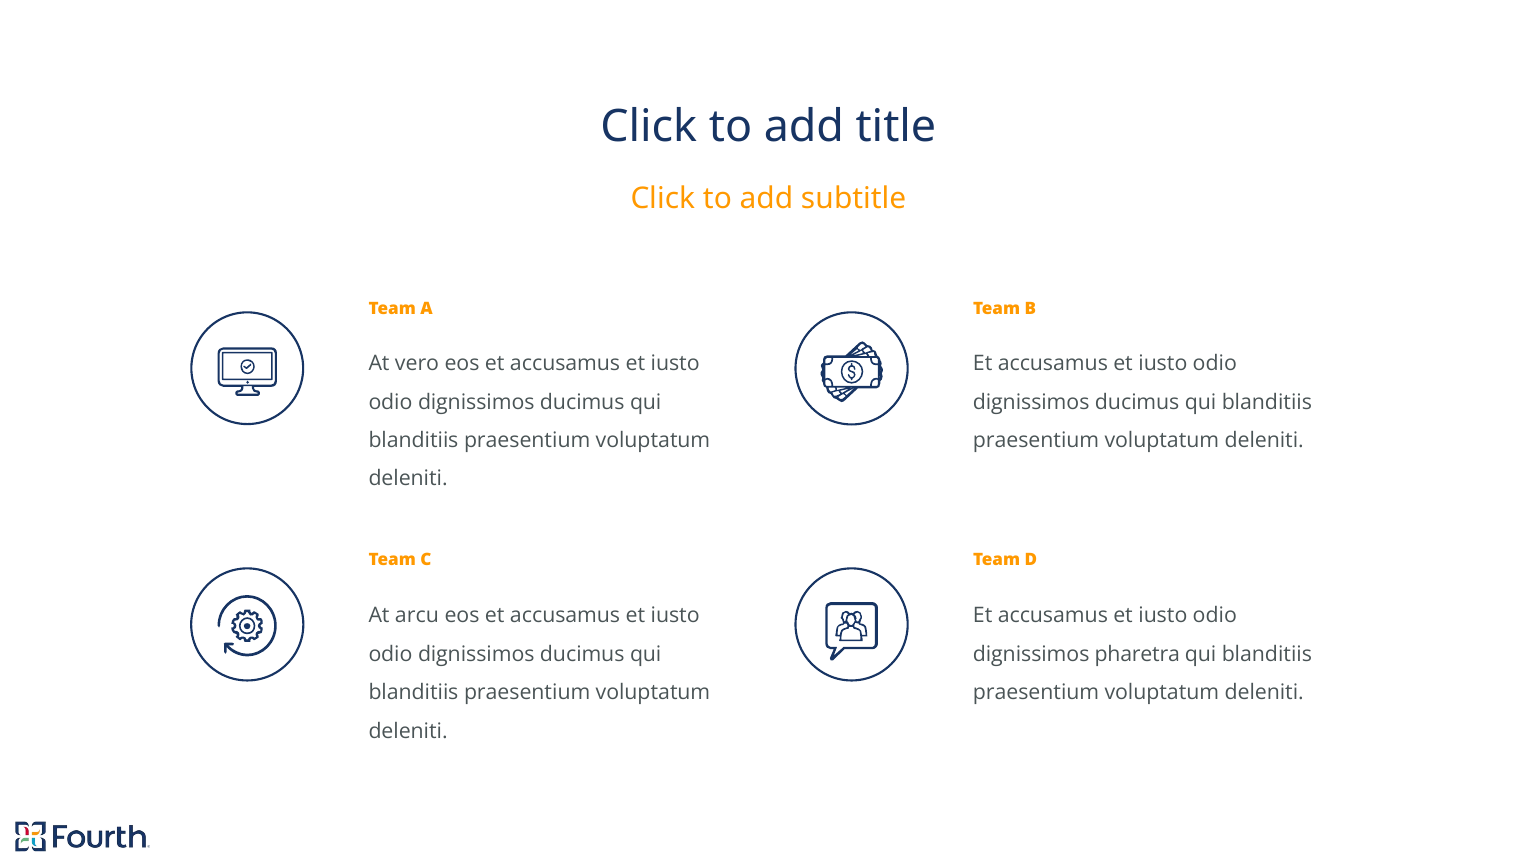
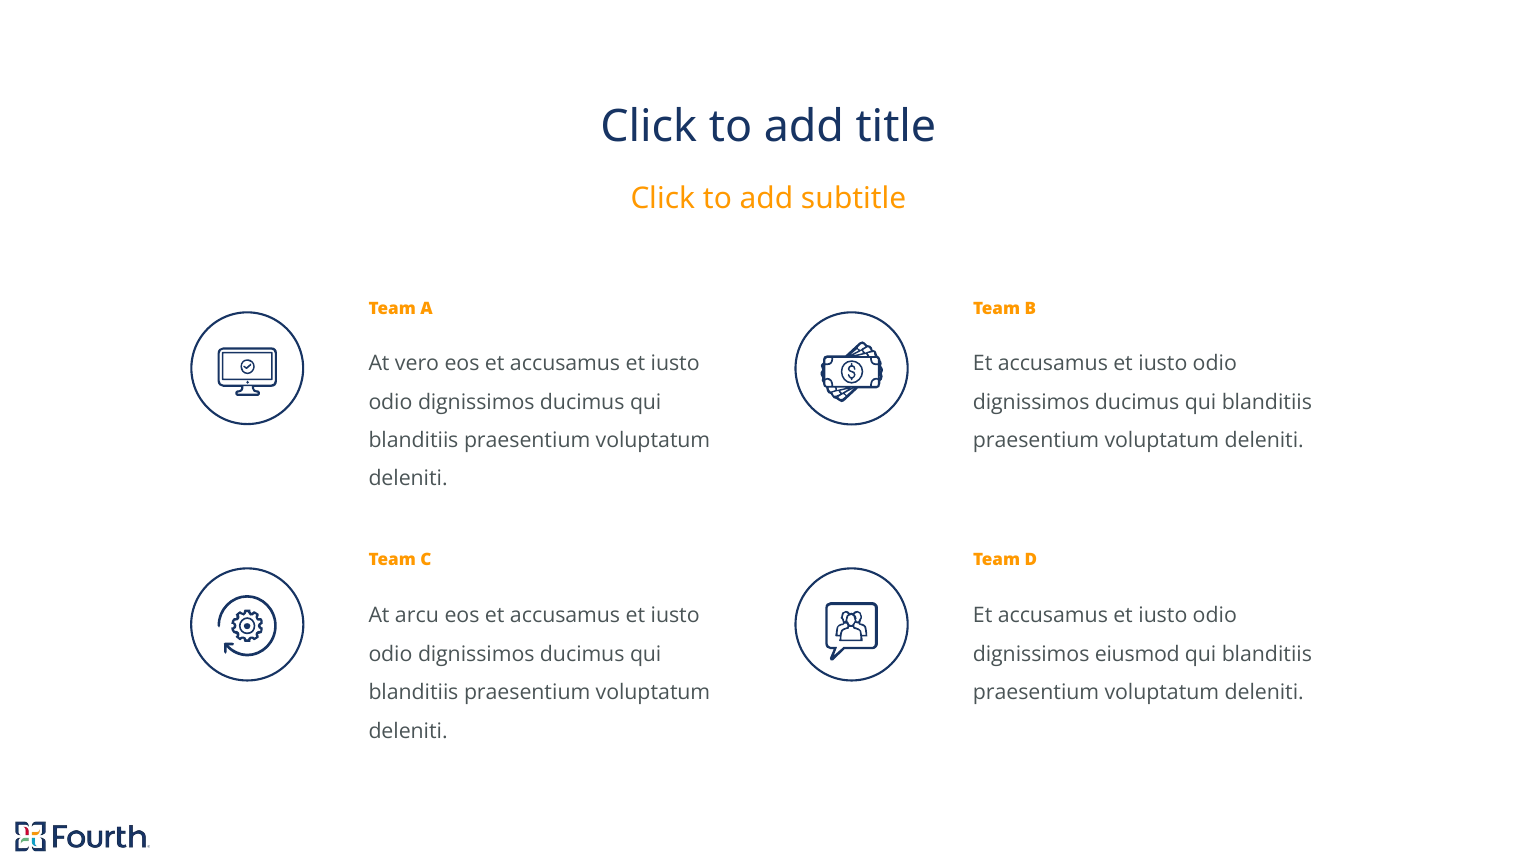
pharetra: pharetra -> eiusmod
